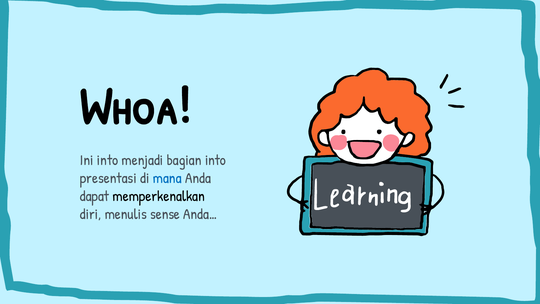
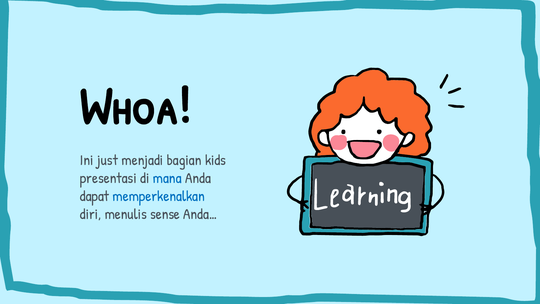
Ini into: into -> just
bagian into: into -> kids
memperkenalkan colour: black -> blue
